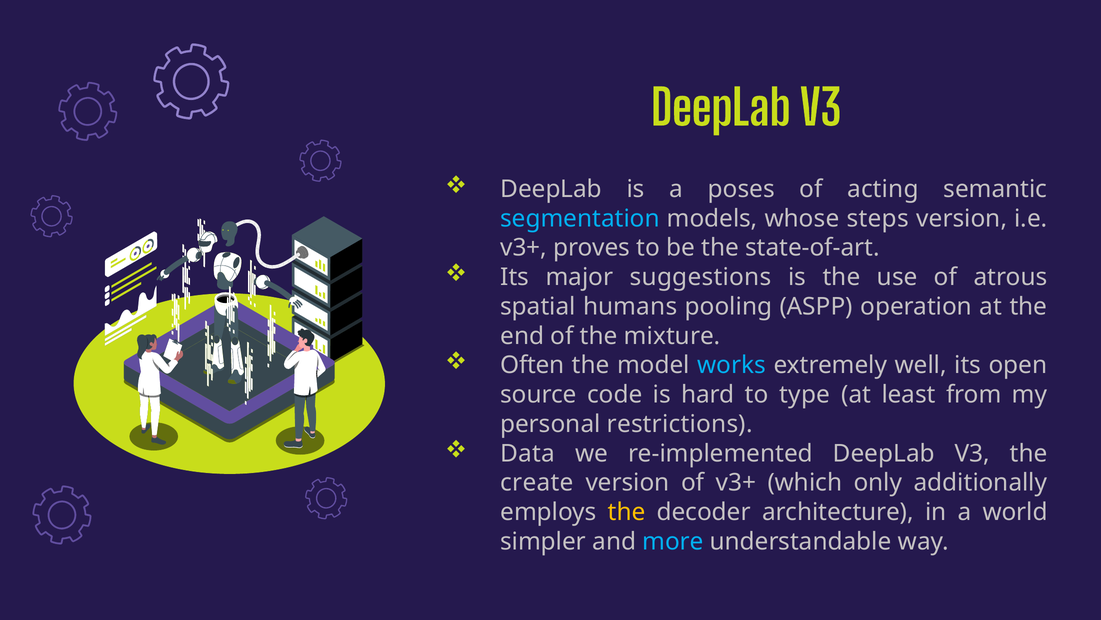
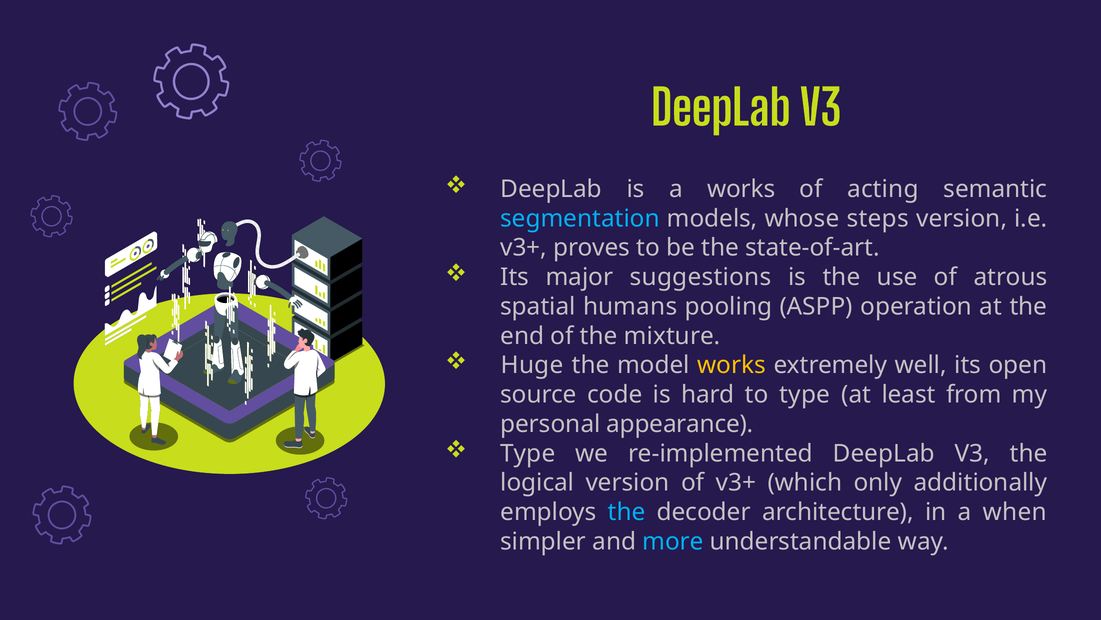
a poses: poses -> works
Often: Often -> Huge
works at (732, 365) colour: light blue -> yellow
restrictions: restrictions -> appearance
Data at (528, 453): Data -> Type
create: create -> logical
the at (627, 512) colour: yellow -> light blue
world: world -> when
